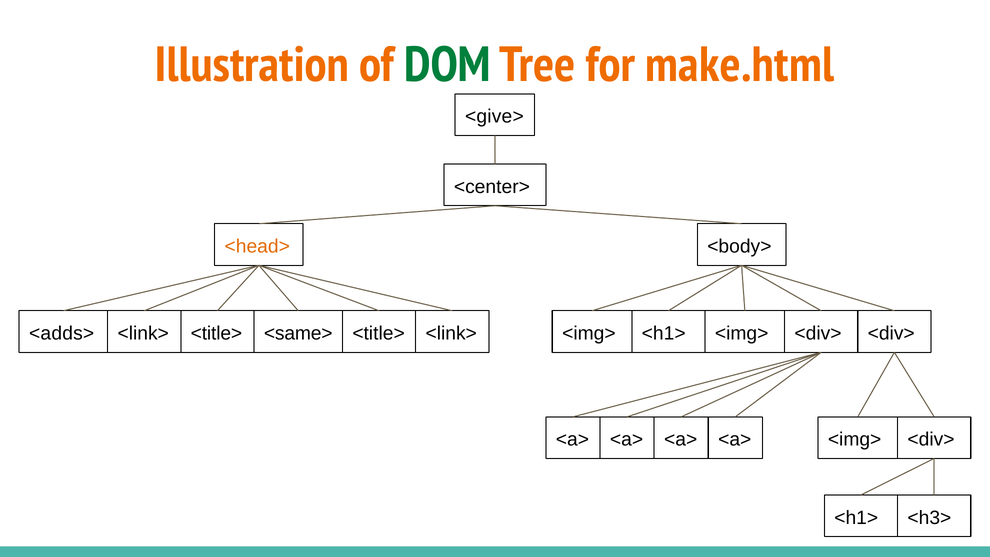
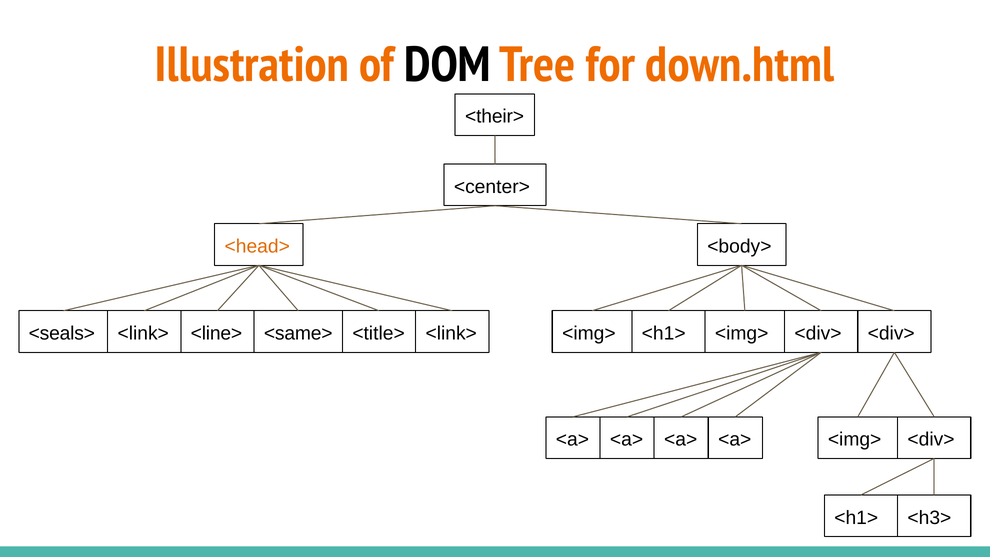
DOM colour: green -> black
make.html: make.html -> down.html
<give>: <give> -> <their>
<adds>: <adds> -> <seals>
<link> <title>: <title> -> <line>
